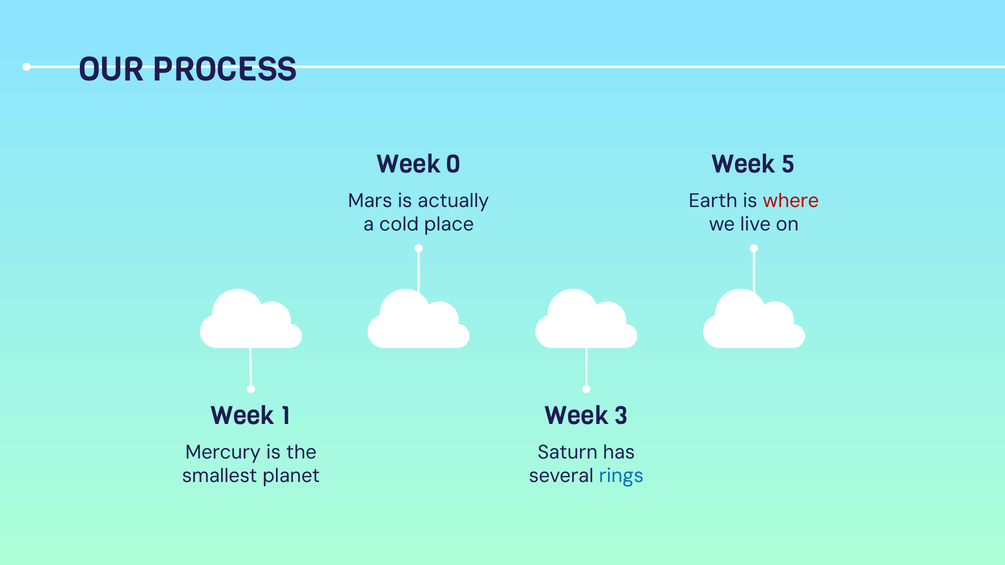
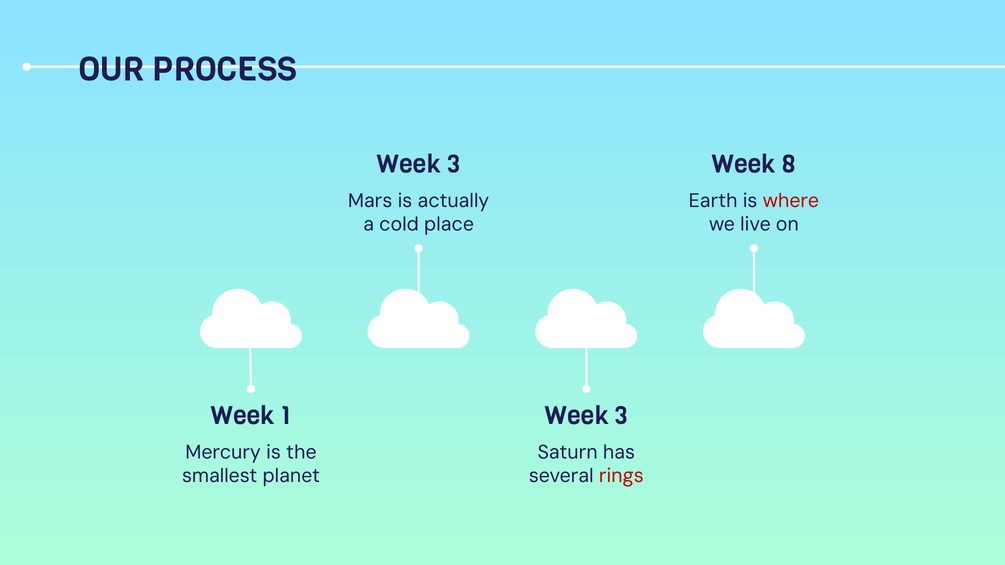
0 at (454, 164): 0 -> 3
5: 5 -> 8
rings colour: blue -> red
